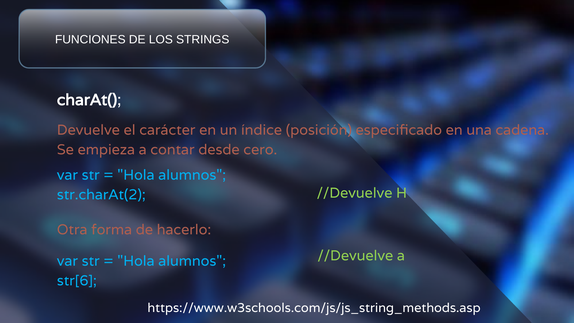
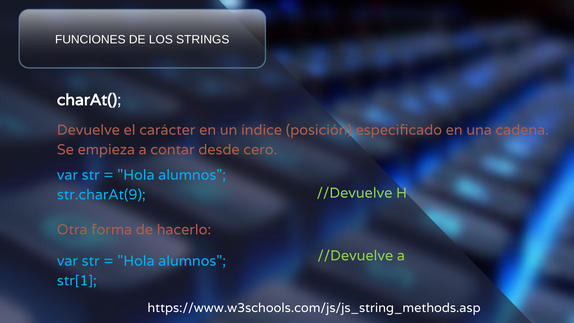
str.charAt(2: str.charAt(2 -> str.charAt(9
str[6: str[6 -> str[1
